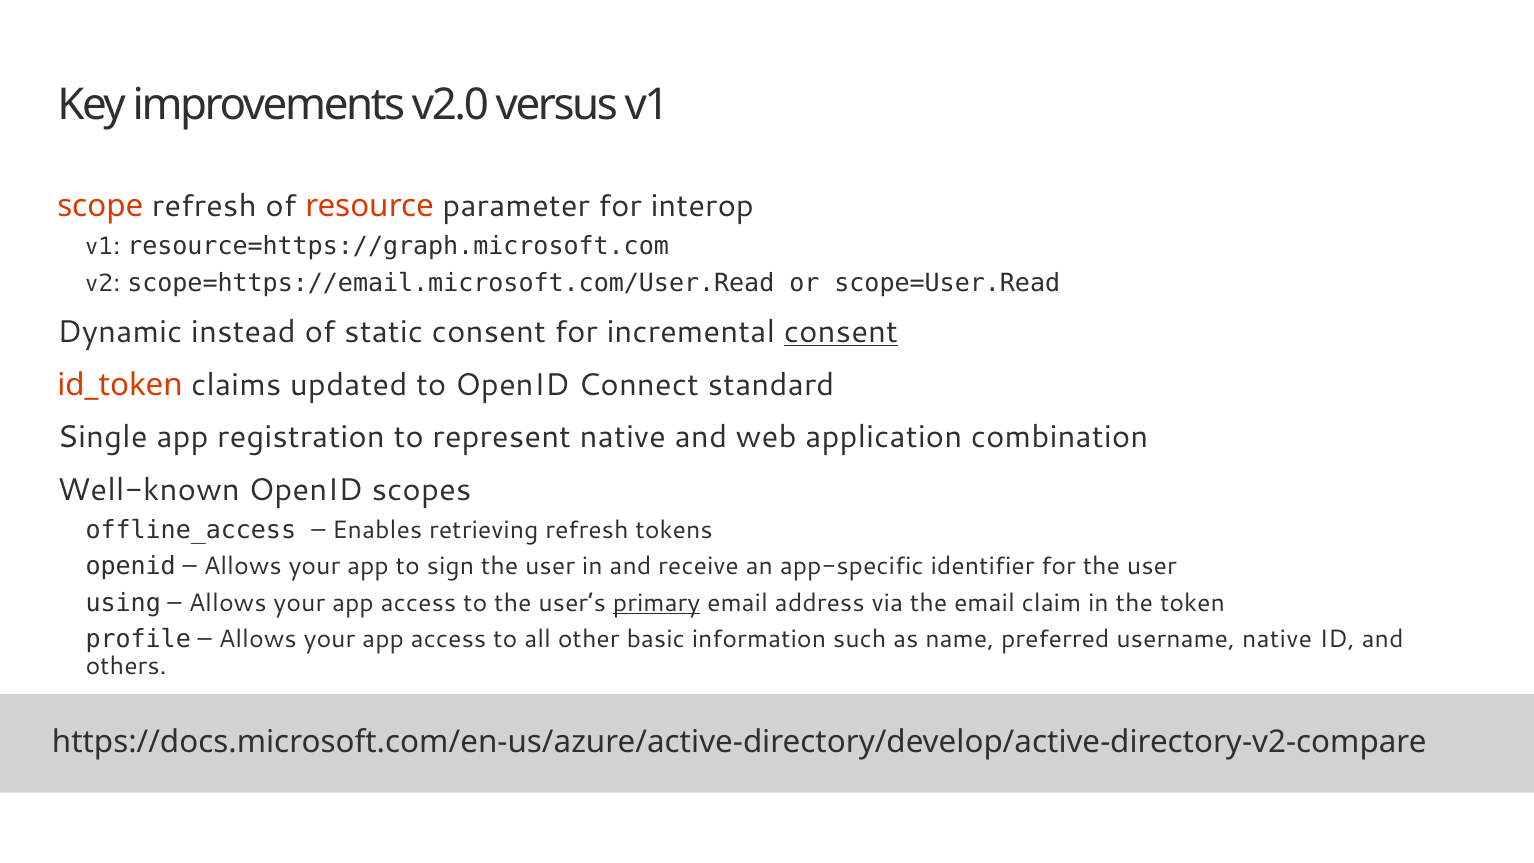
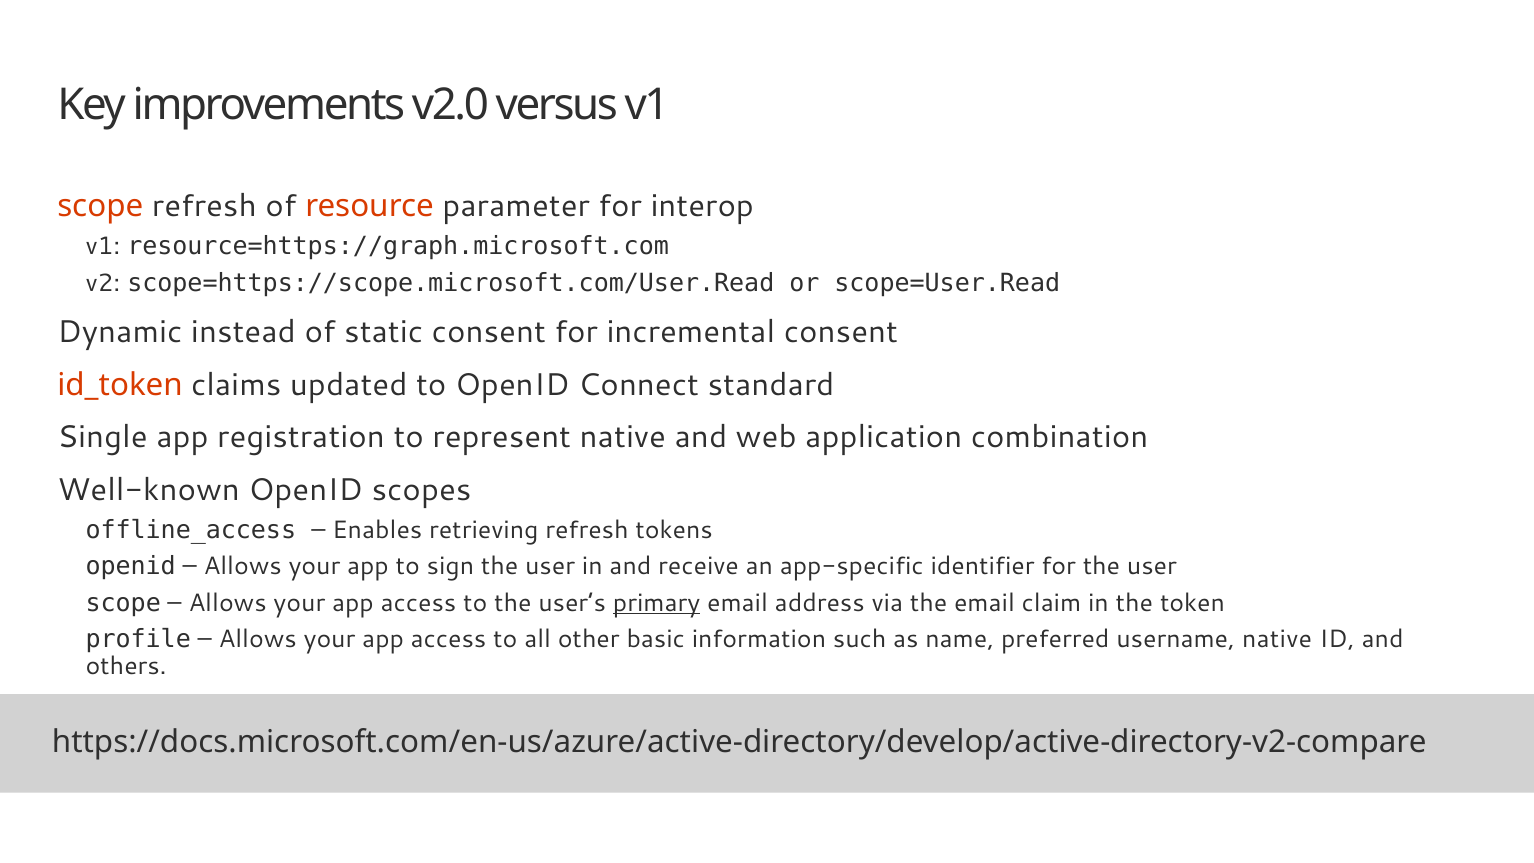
scope=https://email.microsoft.com/User.Read: scope=https://email.microsoft.com/User.Read -> scope=https://scope.microsoft.com/User.Read
consent at (841, 332) underline: present -> none
using at (123, 603): using -> scope
